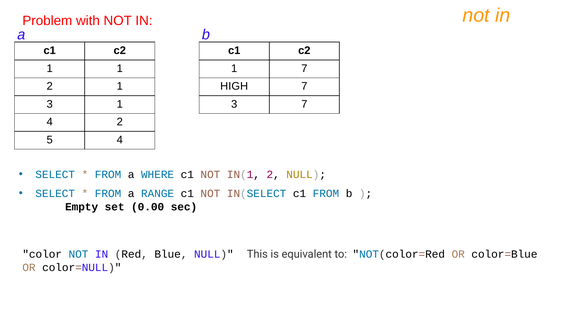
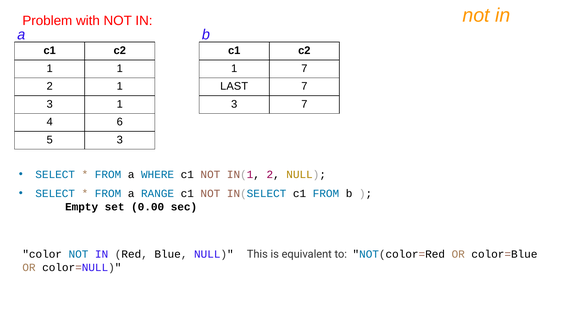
HIGH: HIGH -> LAST
4 2: 2 -> 6
5 4: 4 -> 3
